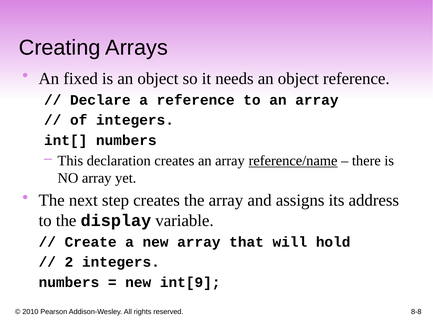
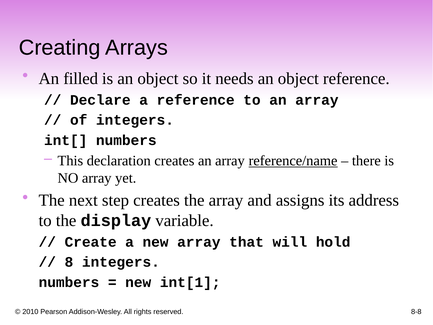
fixed: fixed -> filled
2: 2 -> 8
int[9: int[9 -> int[1
